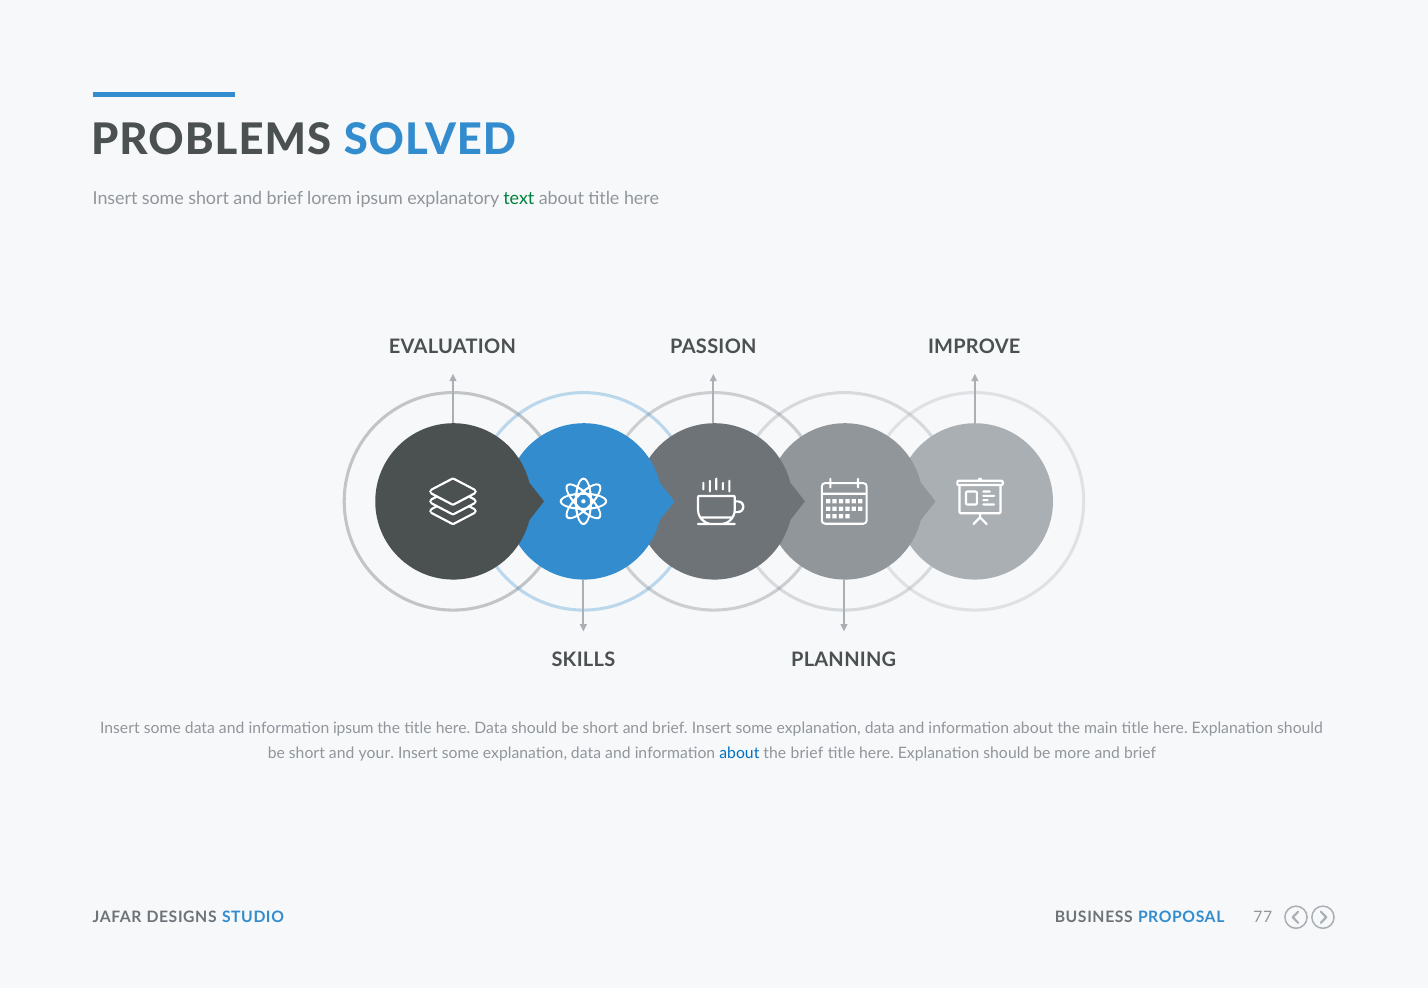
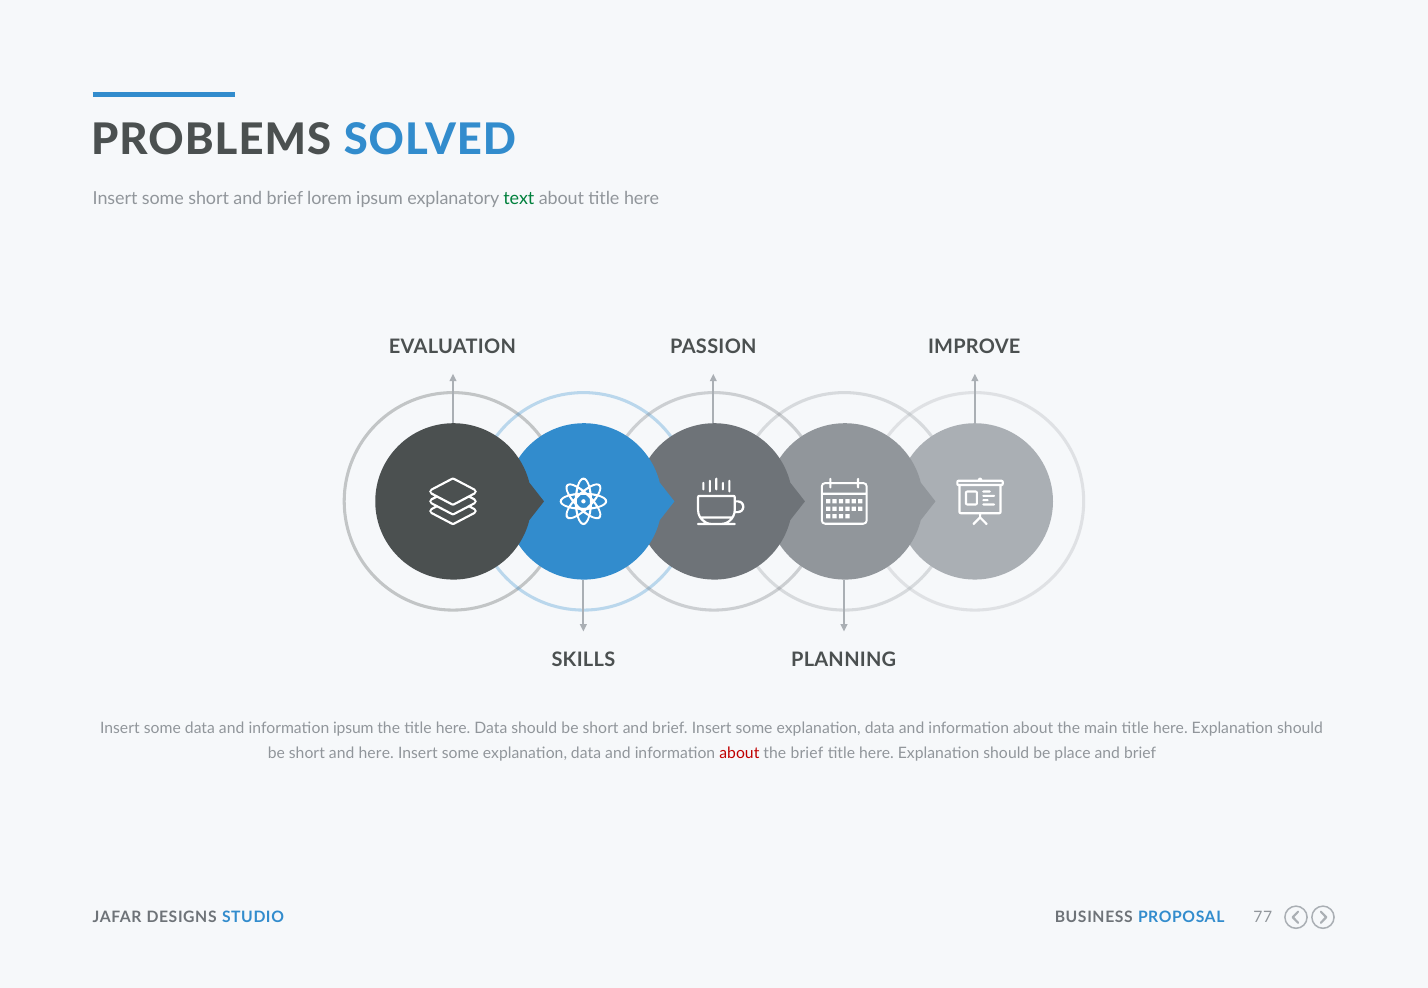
and your: your -> here
about at (739, 754) colour: blue -> red
more: more -> place
